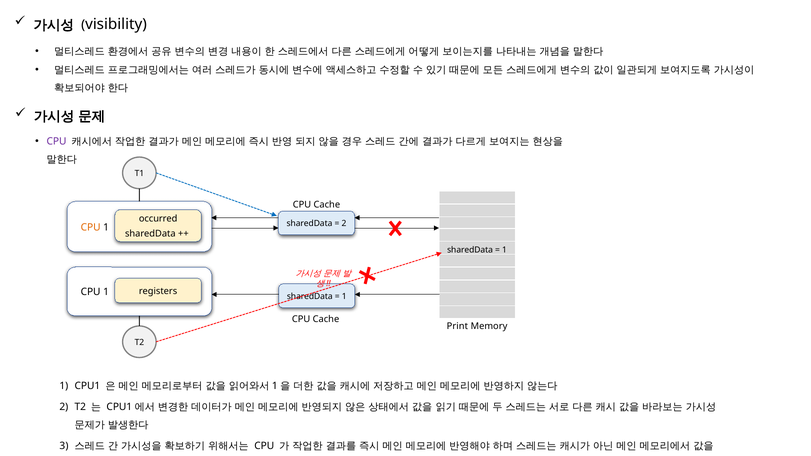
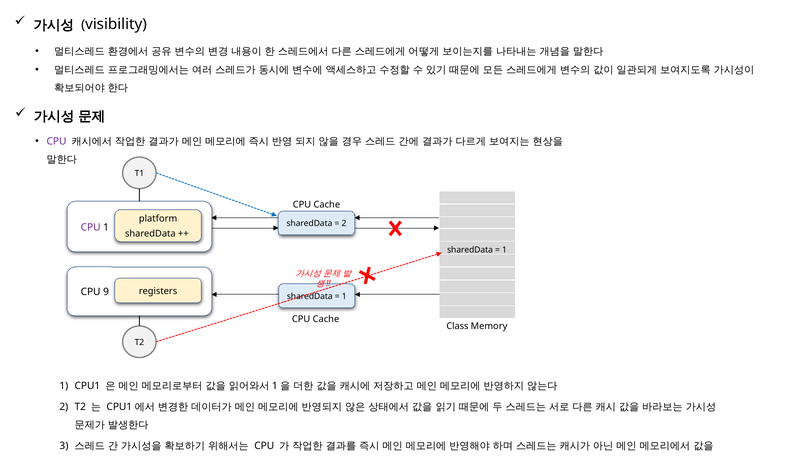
occurred: occurred -> platform
CPU at (91, 227) colour: orange -> purple
1 at (106, 292): 1 -> 9
Print: Print -> Class
